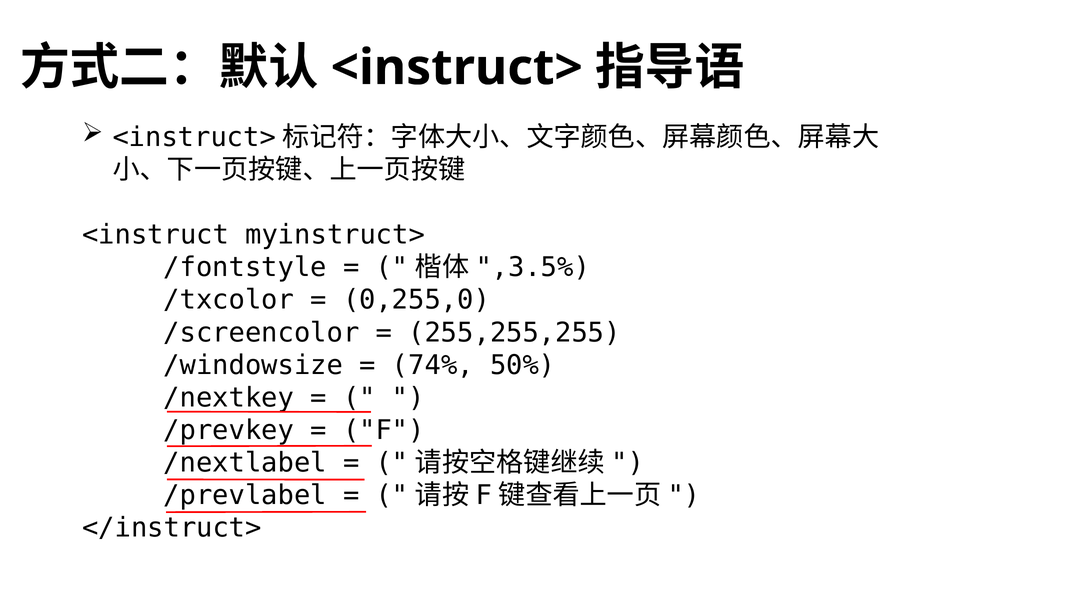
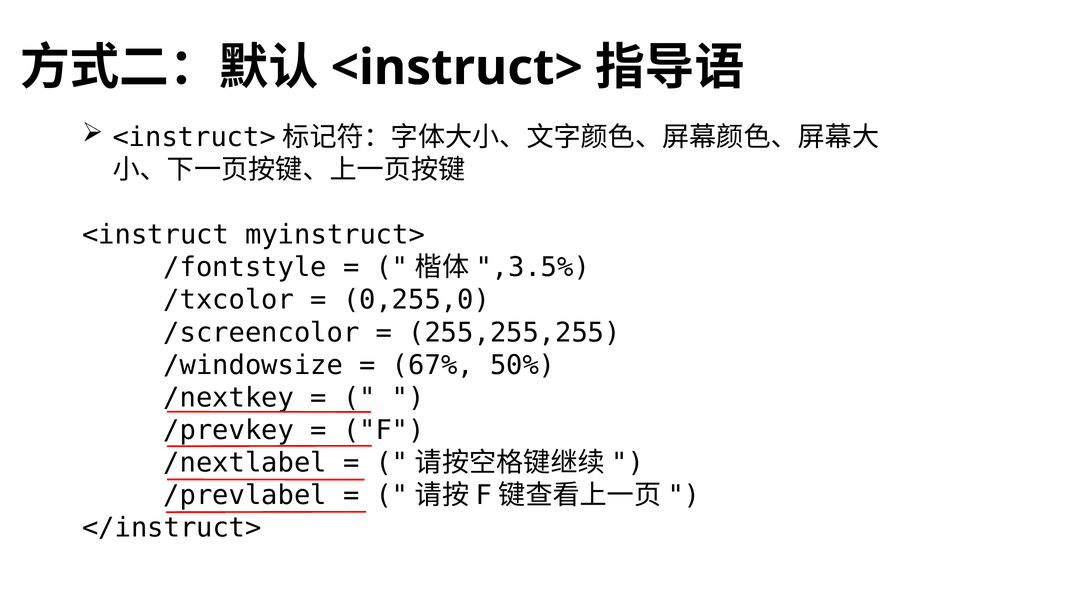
74%: 74% -> 67%
